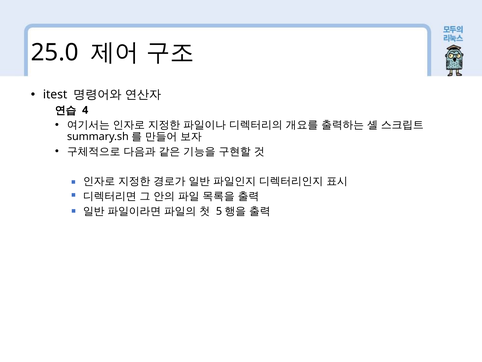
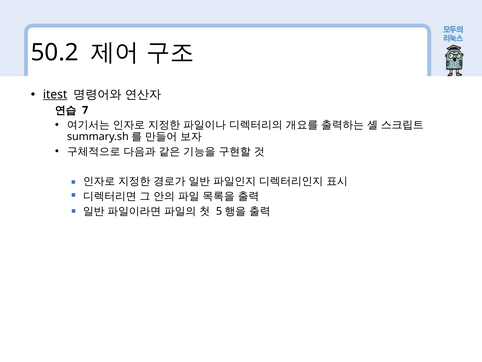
25.0: 25.0 -> 50.2
itest underline: none -> present
4: 4 -> 7
